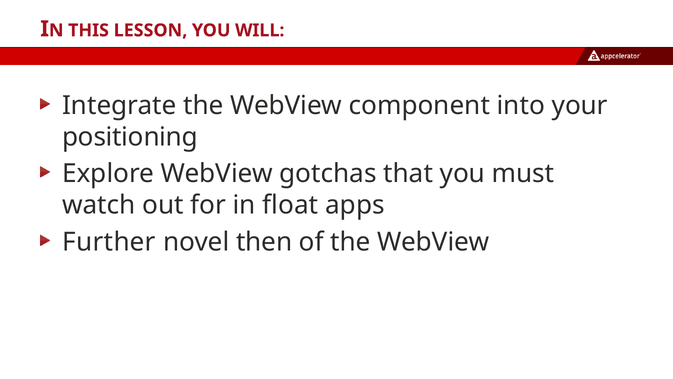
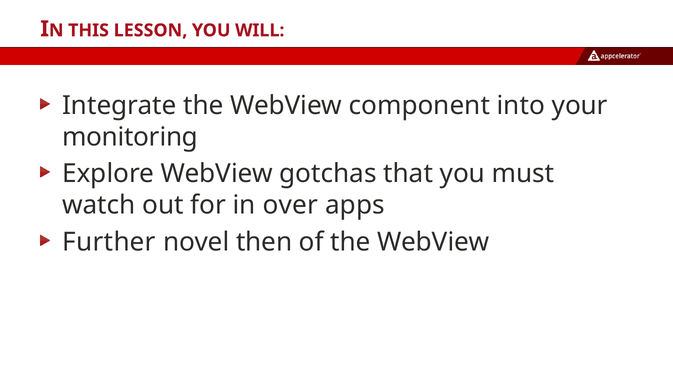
positioning: positioning -> monitoring
float: float -> over
